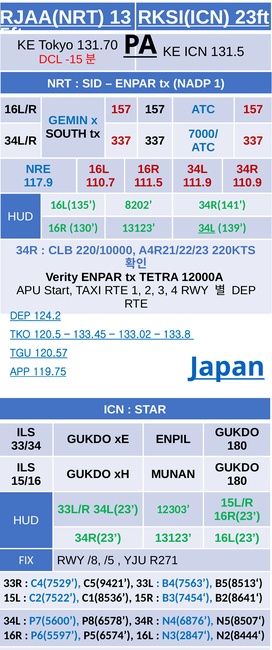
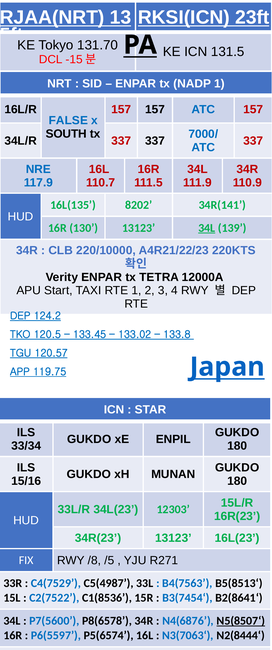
GEMIN: GEMIN -> FALSE
C5(9421: C5(9421 -> C5(4987
N5(8507‘ underline: none -> present
N3(2847‘: N3(2847‘ -> N3(7063‘
